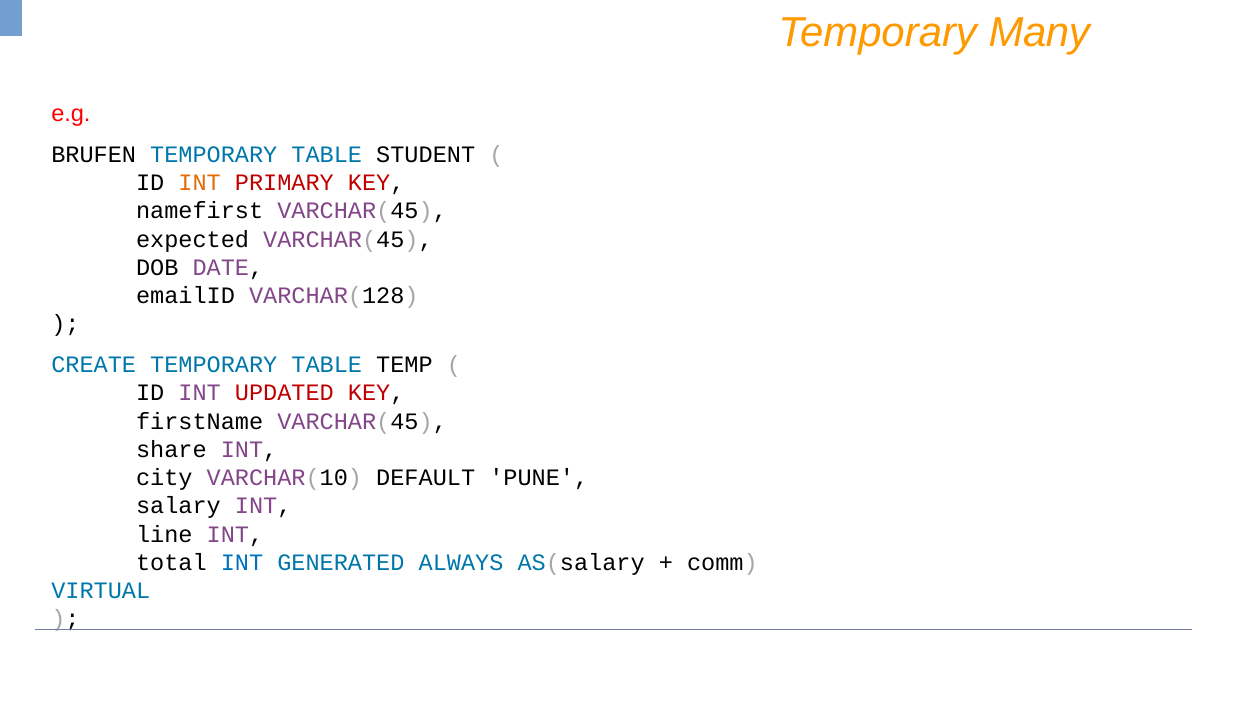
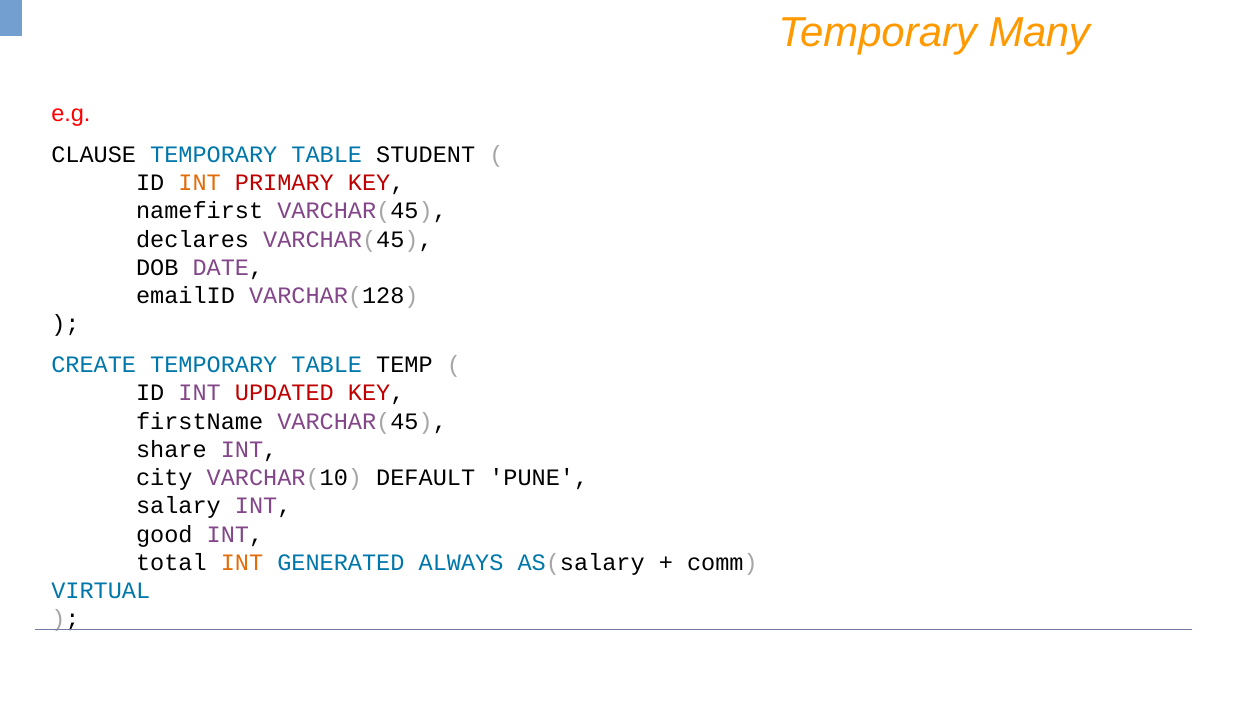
BRUFEN: BRUFEN -> CLAUSE
expected: expected -> declares
line: line -> good
INT at (242, 563) colour: blue -> orange
